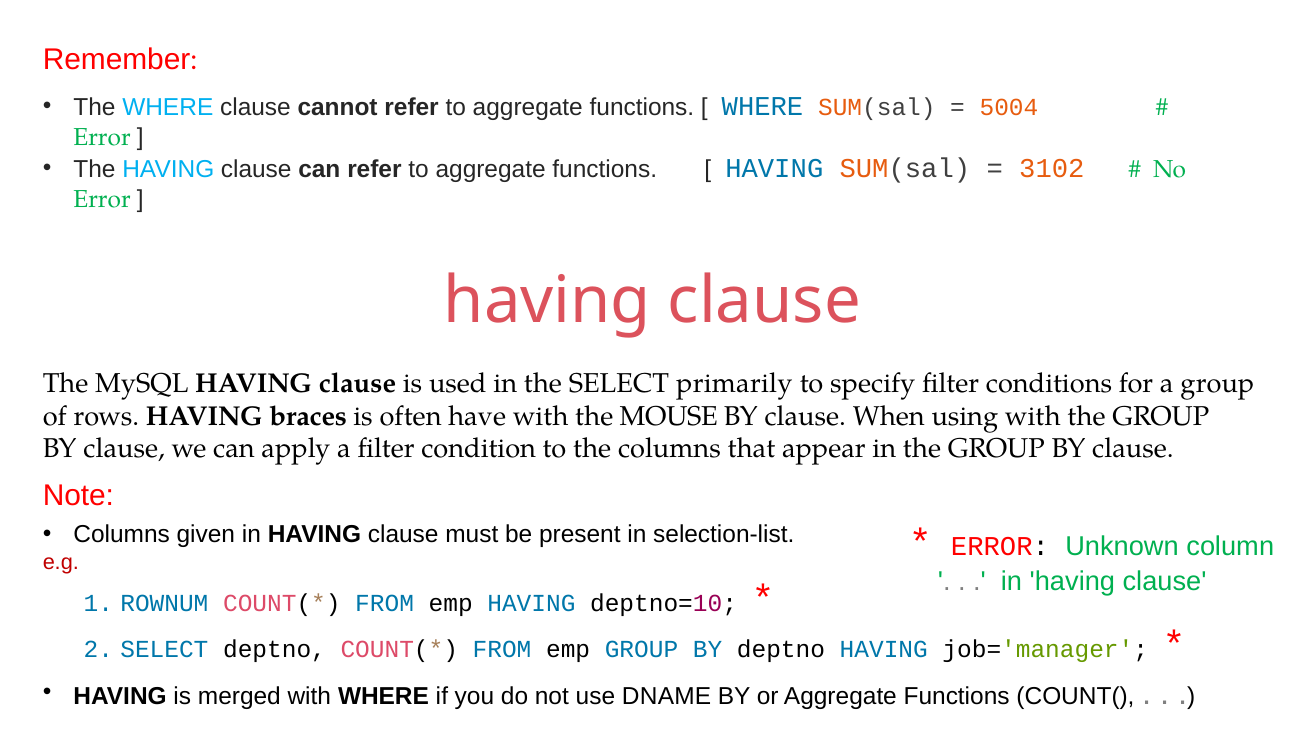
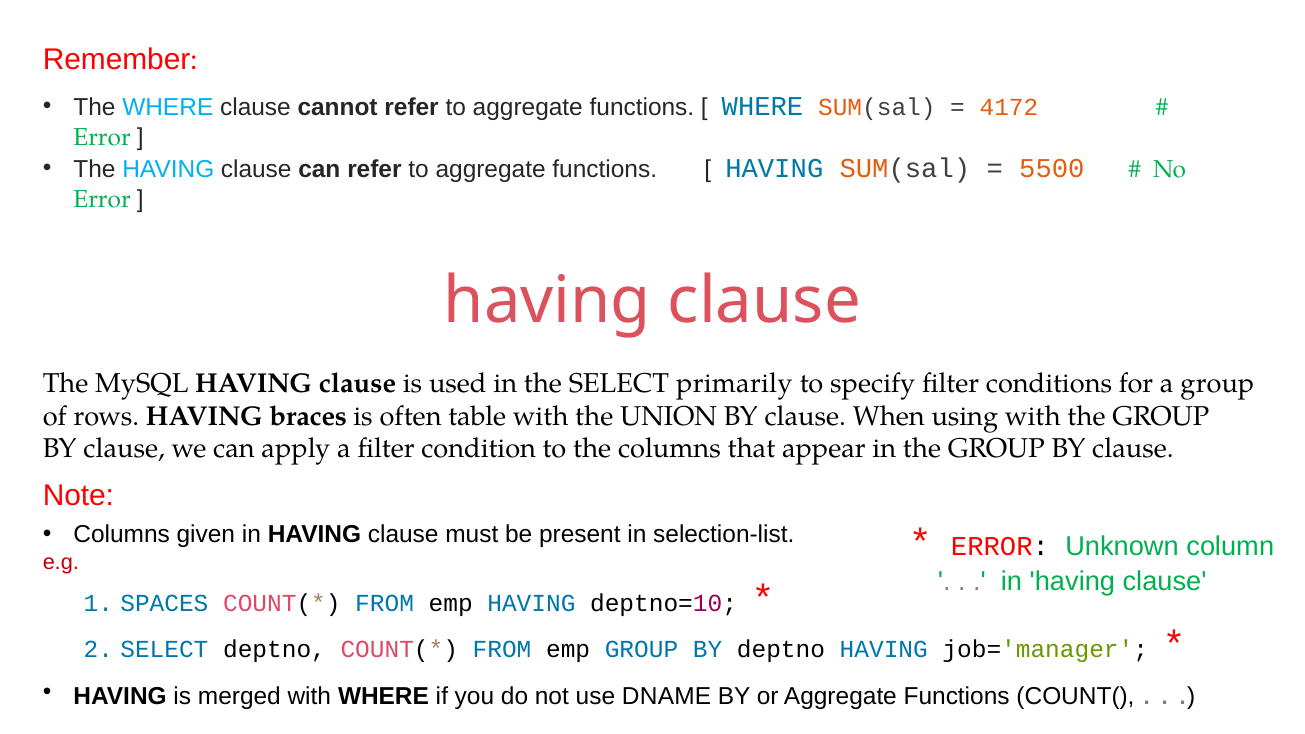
5004: 5004 -> 4172
3102: 3102 -> 5500
have: have -> table
MOUSE: MOUSE -> UNION
ROWNUM: ROWNUM -> SPACES
